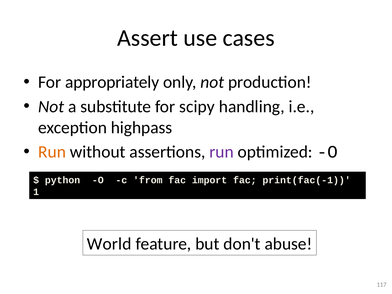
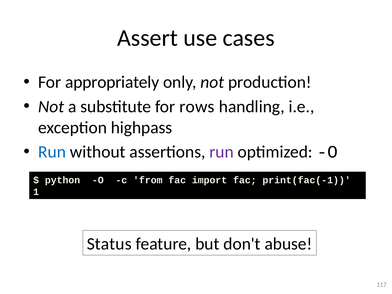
scipy: scipy -> rows
Run at (52, 152) colour: orange -> blue
World: World -> Status
